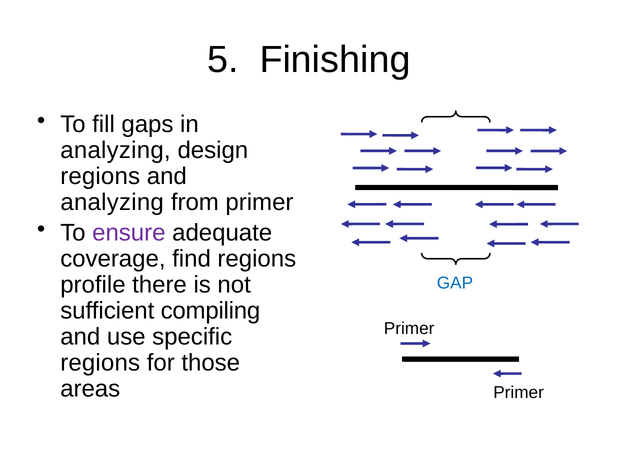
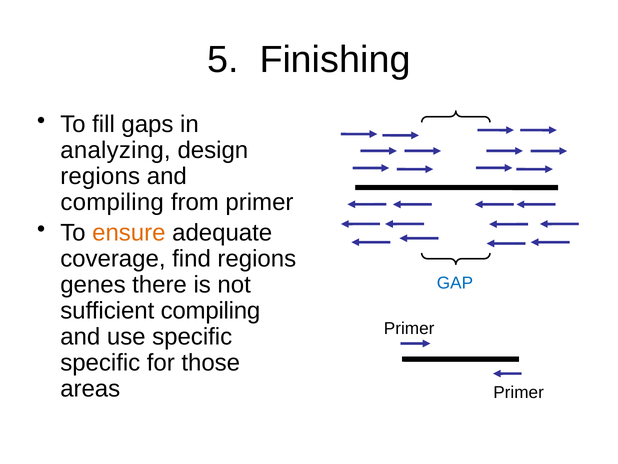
analyzing at (112, 202): analyzing -> compiling
ensure colour: purple -> orange
profile: profile -> genes
regions at (100, 363): regions -> specific
